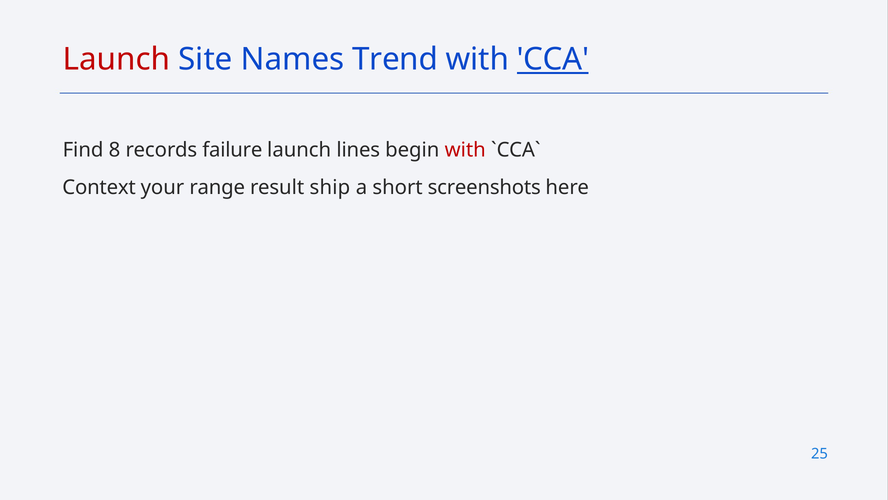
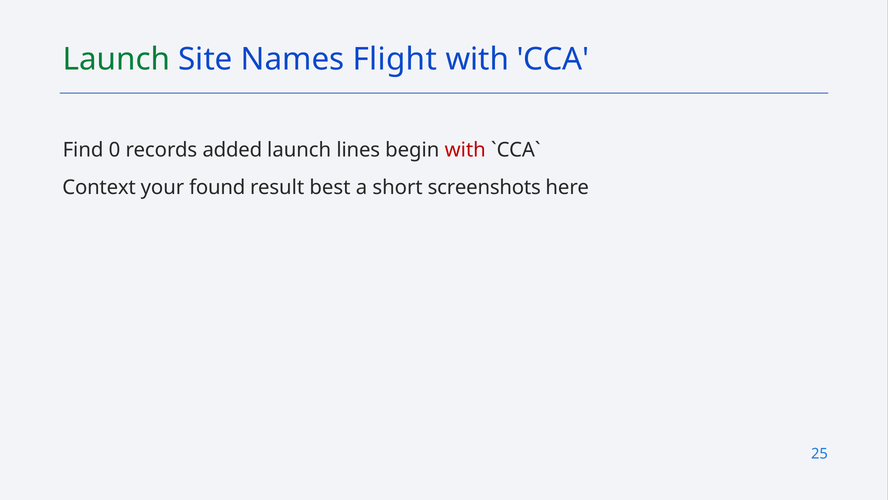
Launch at (116, 59) colour: red -> green
Trend: Trend -> Flight
CCA underline: present -> none
8: 8 -> 0
failure: failure -> added
range: range -> found
ship: ship -> best
